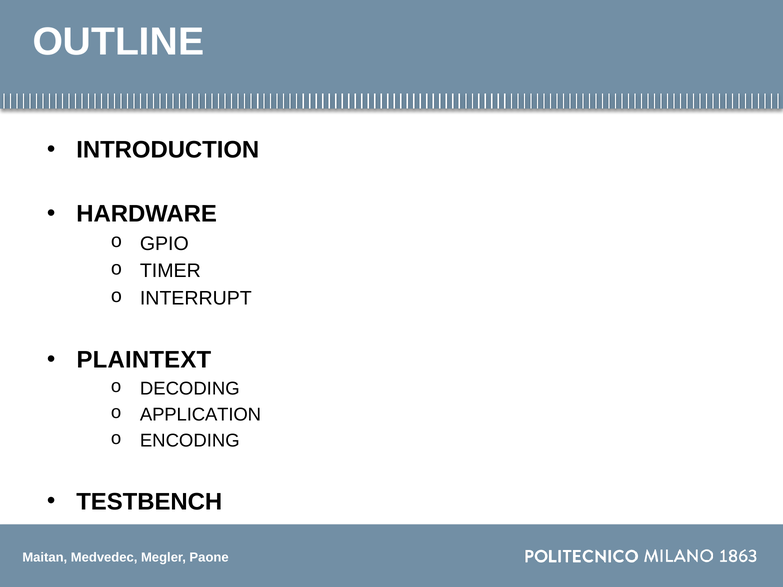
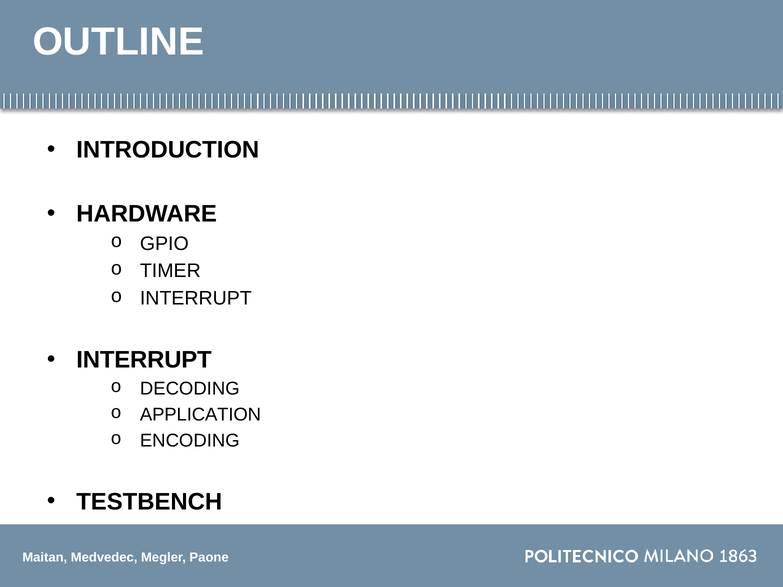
PLAINTEXT at (144, 360): PLAINTEXT -> INTERRUPT
